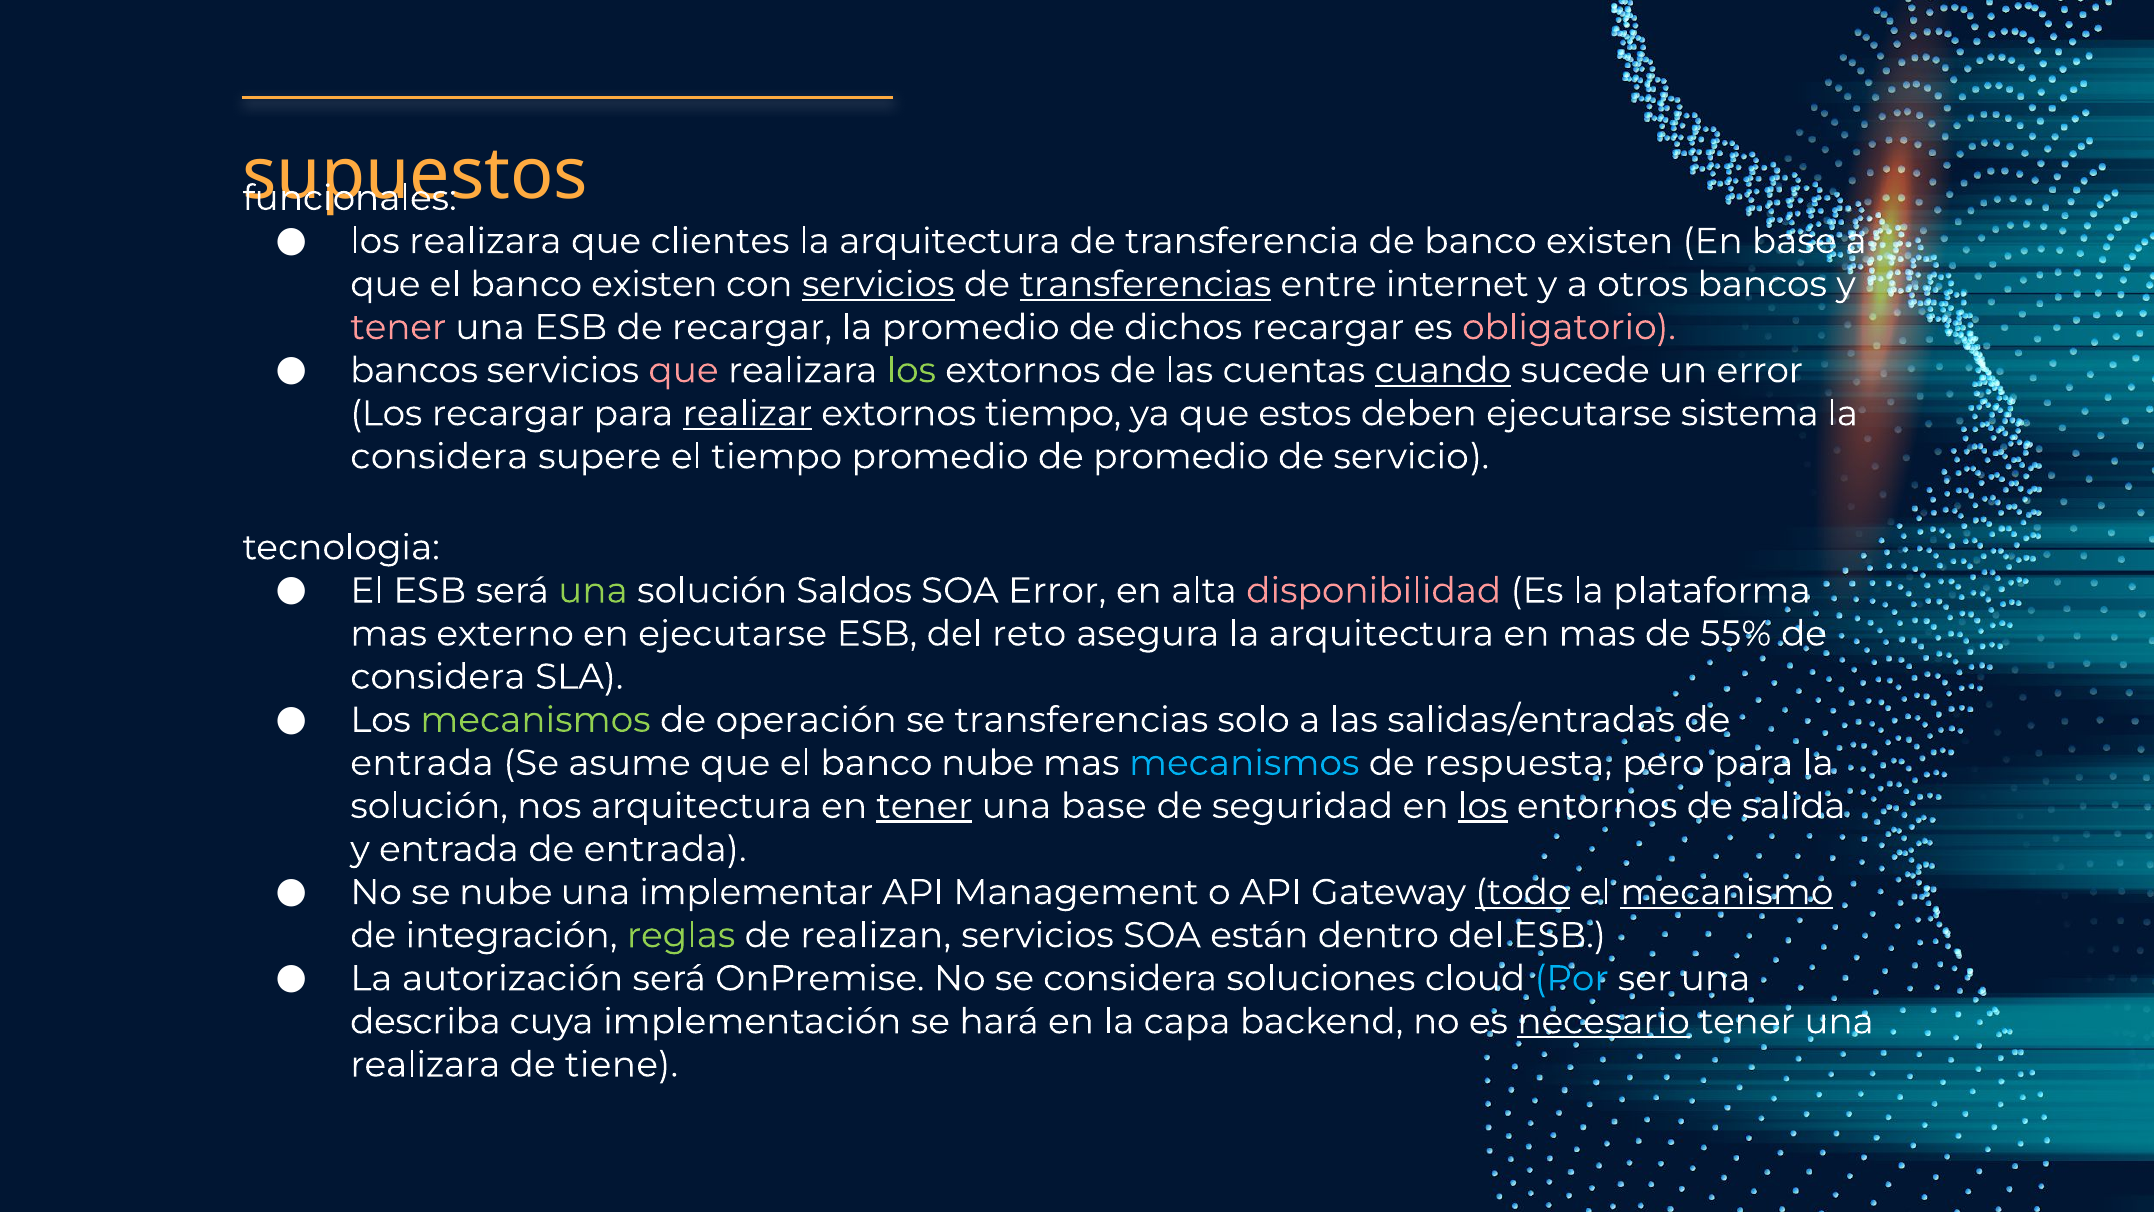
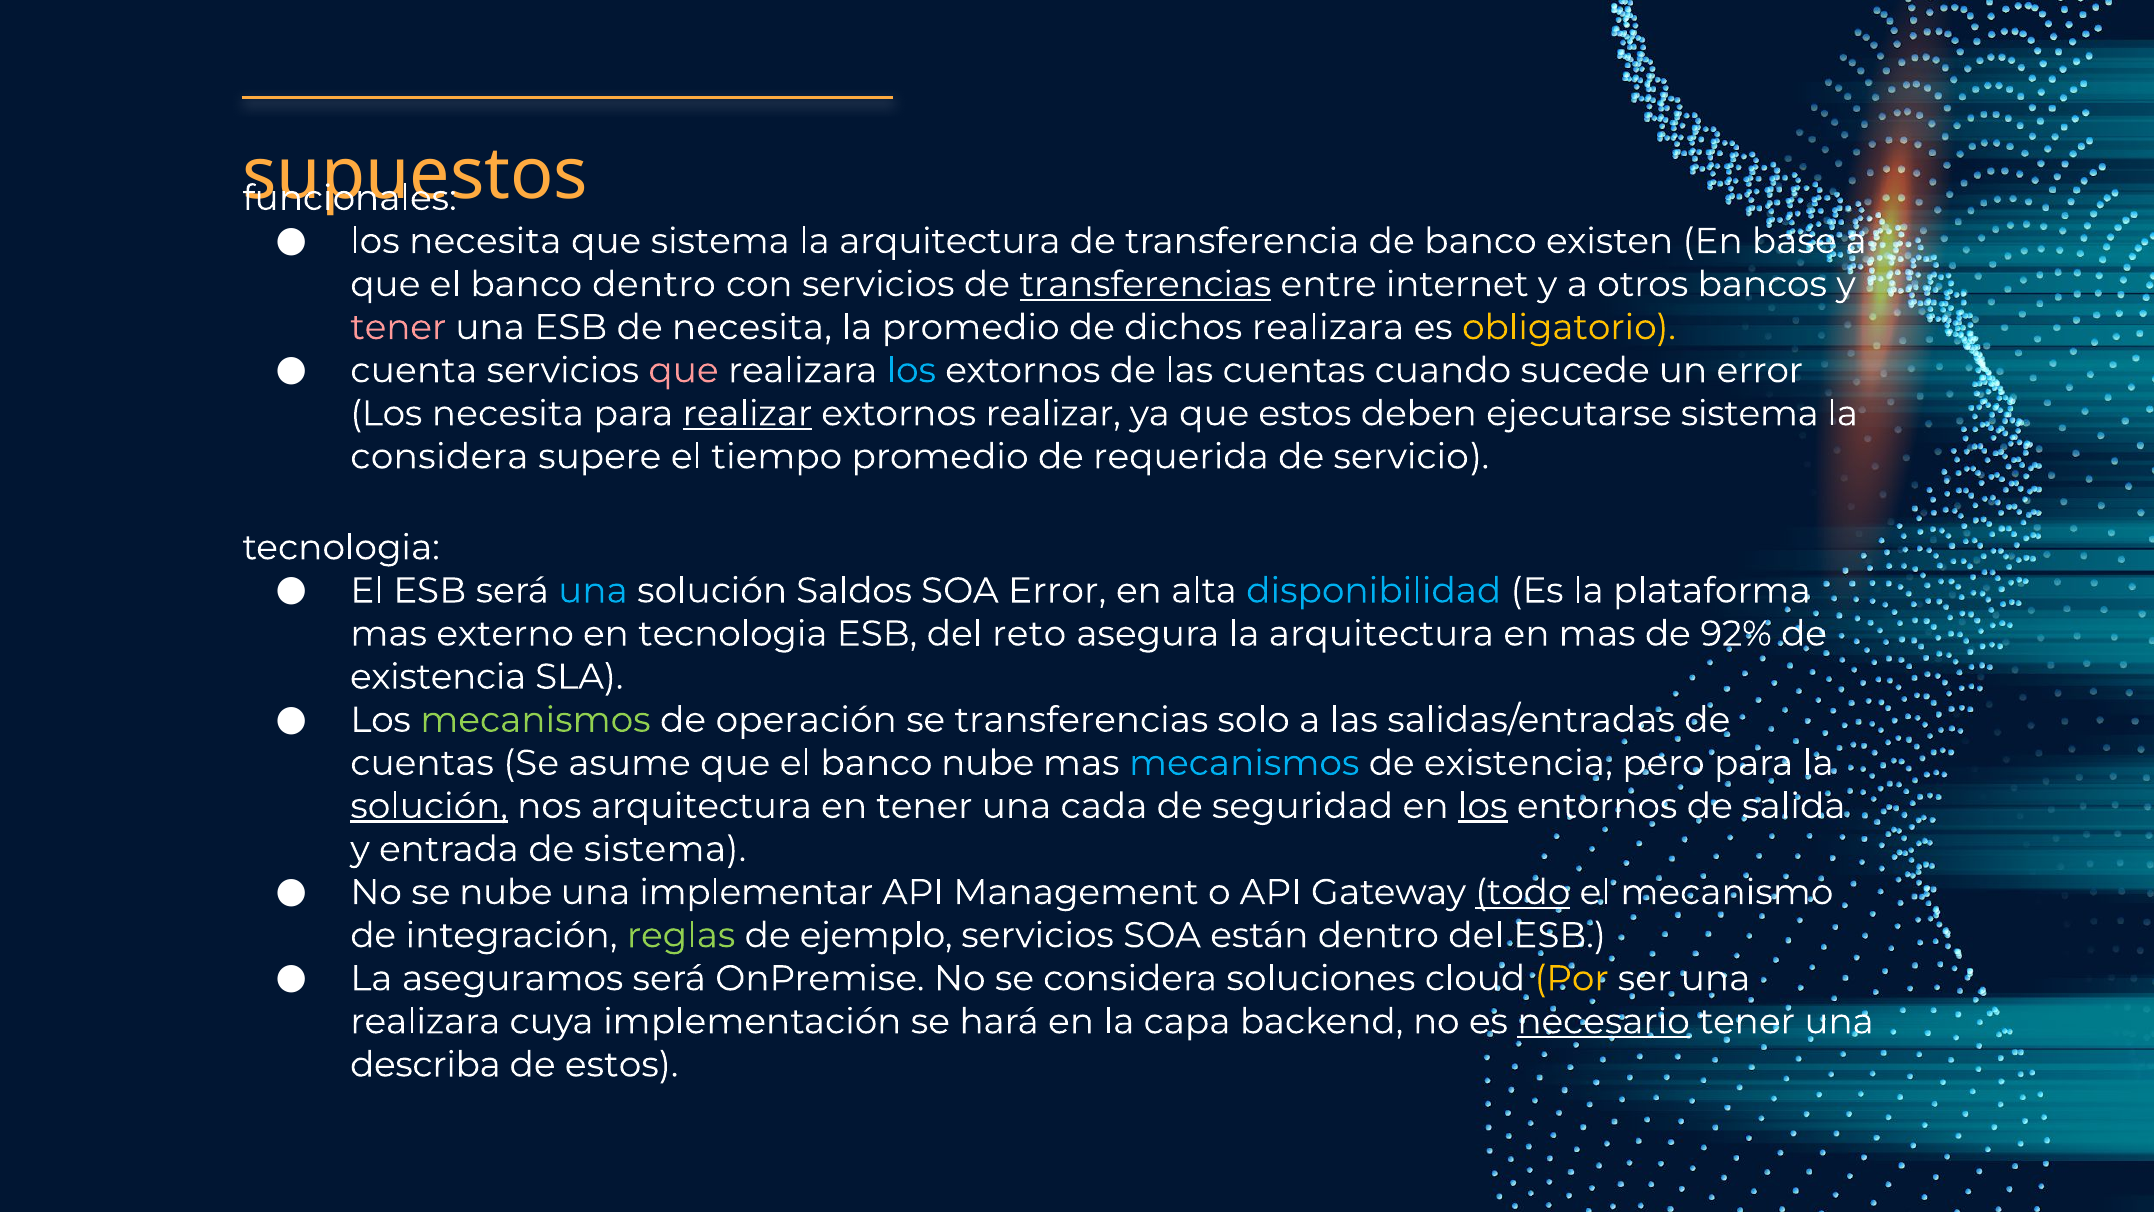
realizara at (485, 241): realizara -> necesita
que clientes: clientes -> sistema
el banco existen: existen -> dentro
servicios at (878, 284) underline: present -> none
de recargar: recargar -> necesita
dichos recargar: recargar -> realizara
obligatorio colour: pink -> yellow
bancos at (414, 370): bancos -> cuenta
los at (911, 370) colour: light green -> light blue
cuando underline: present -> none
recargar at (508, 413): recargar -> necesita
extornos tiempo: tiempo -> realizar
de promedio: promedio -> requerida
una at (593, 591) colour: light green -> light blue
disponibilidad colour: pink -> light blue
en ejecutarse: ejecutarse -> tecnologia
55%: 55% -> 92%
considera at (438, 677): considera -> existencia
entrada at (422, 763): entrada -> cuentas
respuesta at (1518, 763): respuesta -> existencia
solución at (429, 806) underline: none -> present
tener at (924, 806) underline: present -> none
una base: base -> cada
entrada de entrada: entrada -> sistema
mecanismo underline: present -> none
realizan: realizan -> ejemplo
autorización: autorización -> aseguramos
Por colour: light blue -> yellow
describa at (425, 1021): describa -> realizara
realizara at (425, 1064): realizara -> describa
de tiene: tiene -> estos
